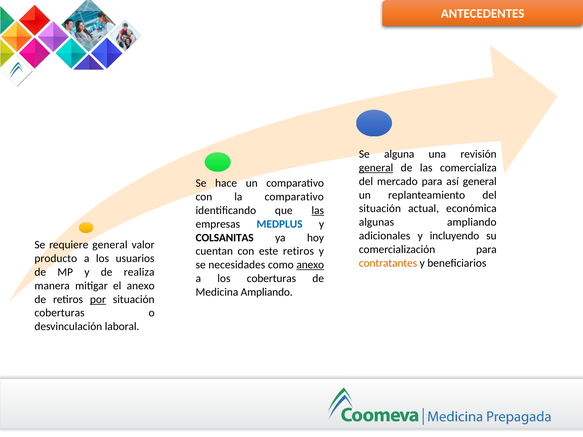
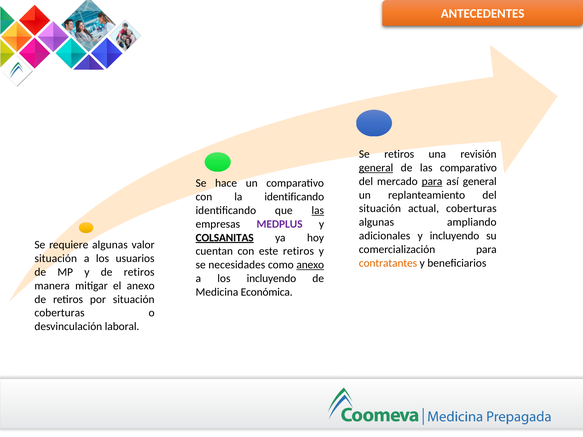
Se alguna: alguna -> retiros
las comercializa: comercializa -> comparativo
para at (432, 181) underline: none -> present
la comparativo: comparativo -> identificando
actual económica: económica -> coberturas
MEDPLUS colour: blue -> purple
COLSANITAS underline: none -> present
requiere general: general -> algunas
producto at (56, 259): producto -> situación
y de realiza: realiza -> retiros
los coberturas: coberturas -> incluyendo
Medicina Ampliando: Ampliando -> Económica
por underline: present -> none
